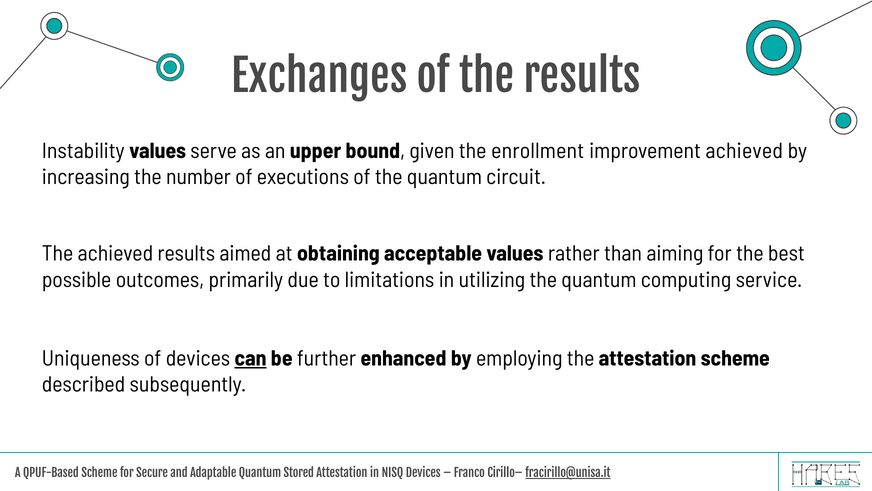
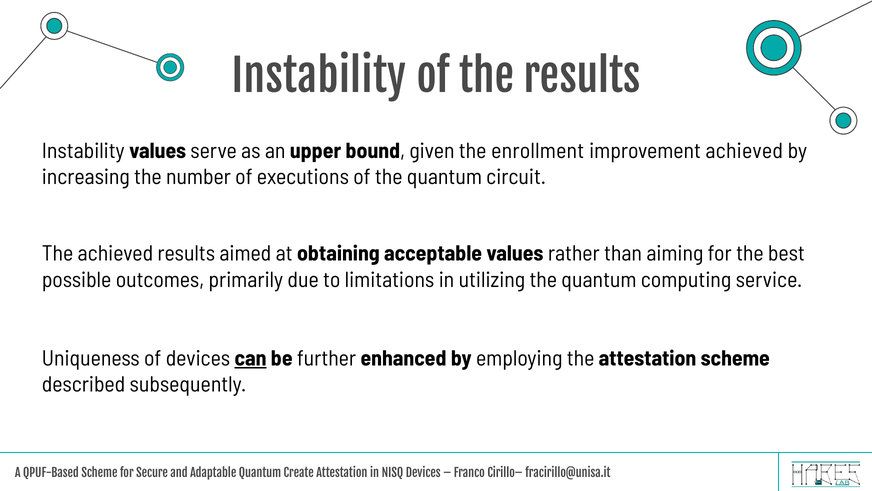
Exchanges at (319, 78): Exchanges -> Instability
Stored: Stored -> Create
fracirillo@unisa.it underline: present -> none
